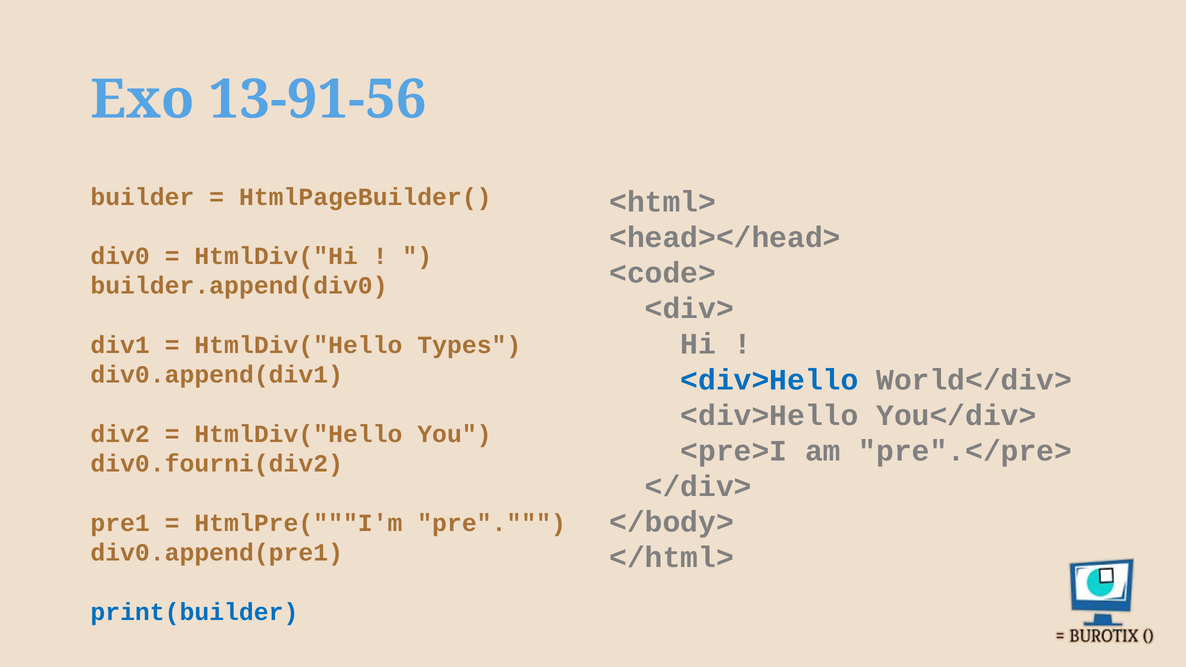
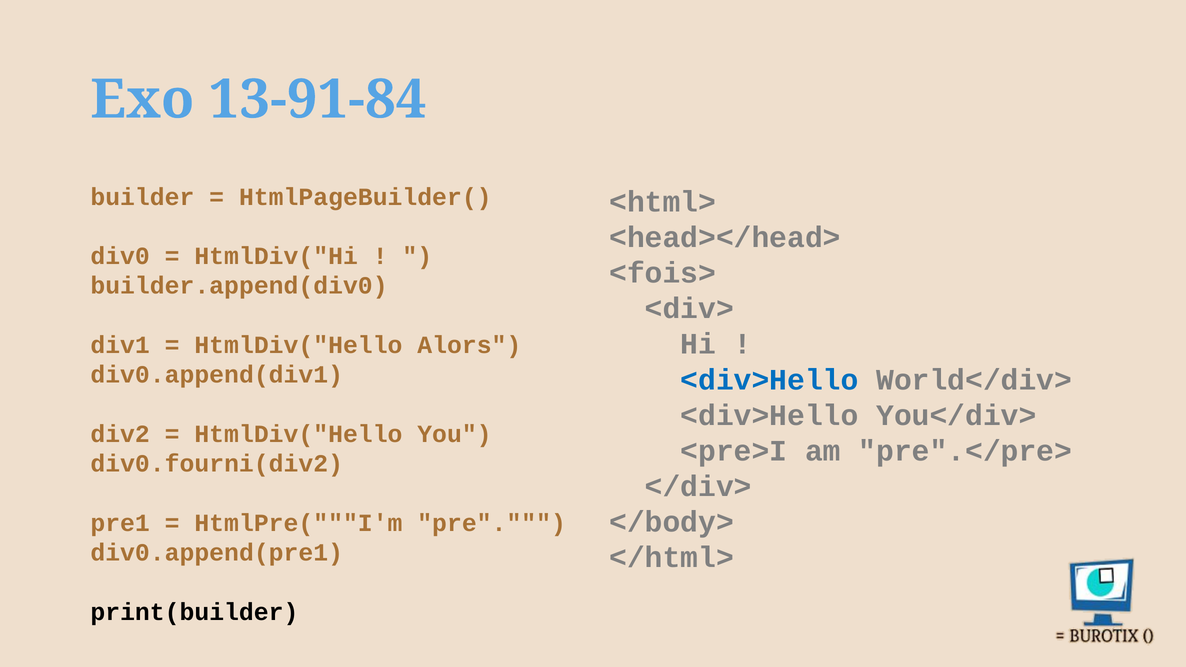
13-91-56: 13-91-56 -> 13-91-84
<code>: <code> -> <fois>
Types: Types -> Alors
print(builder colour: blue -> black
